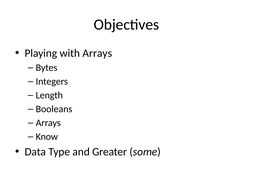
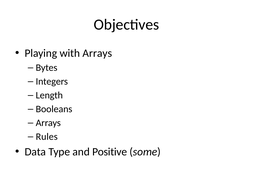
Know: Know -> Rules
Greater: Greater -> Positive
